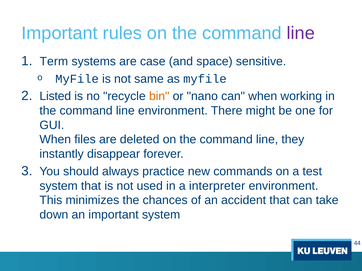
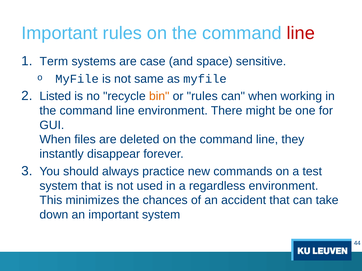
line at (301, 33) colour: purple -> red
or nano: nano -> rules
interpreter: interpreter -> regardless
